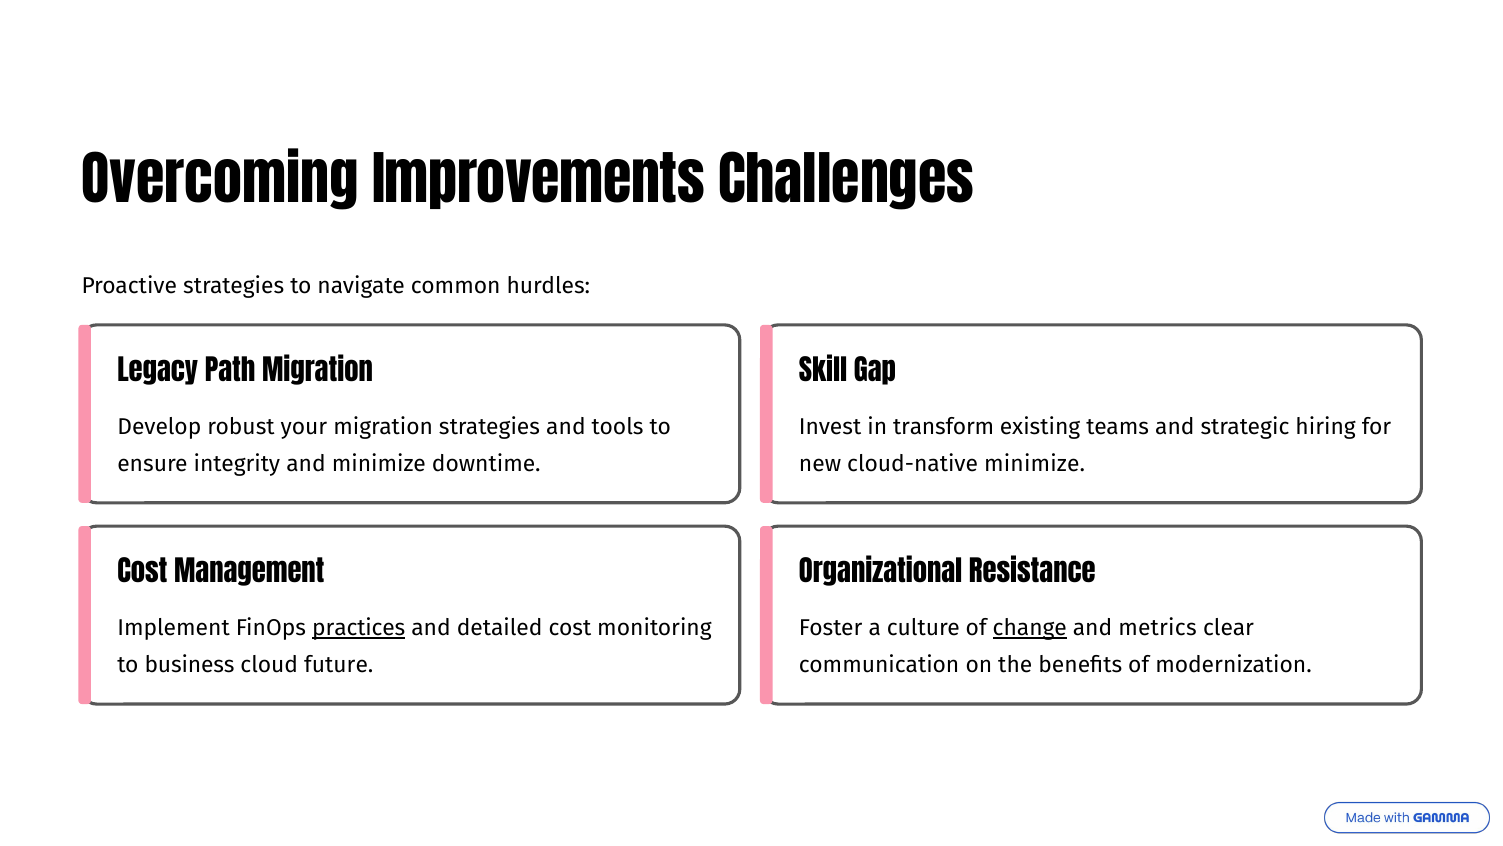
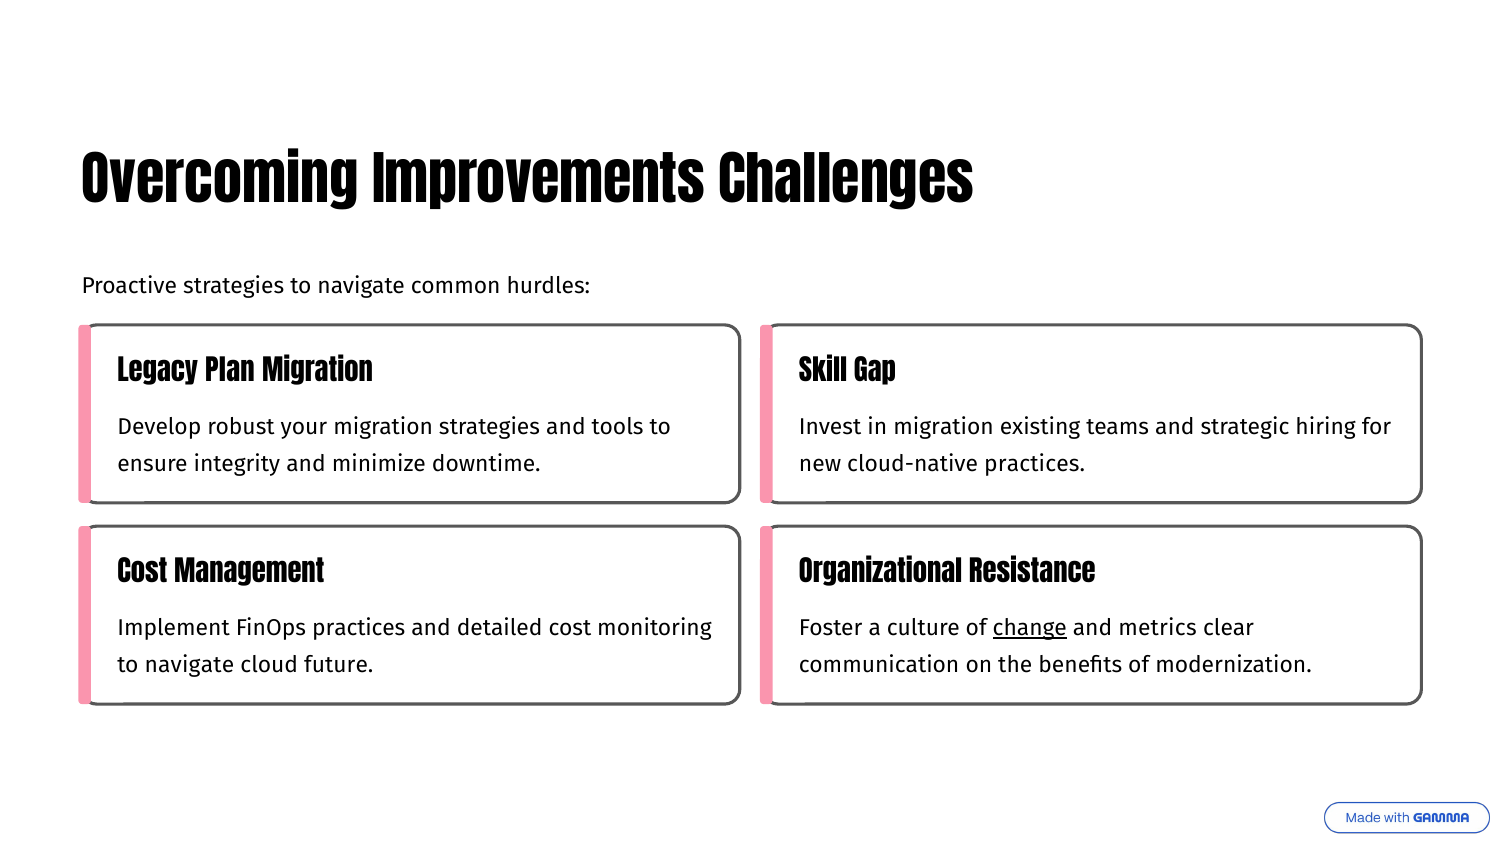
Path: Path -> Plan
in transform: transform -> migration
cloud-native minimize: minimize -> practices
practices at (359, 628) underline: present -> none
business at (190, 665): business -> navigate
